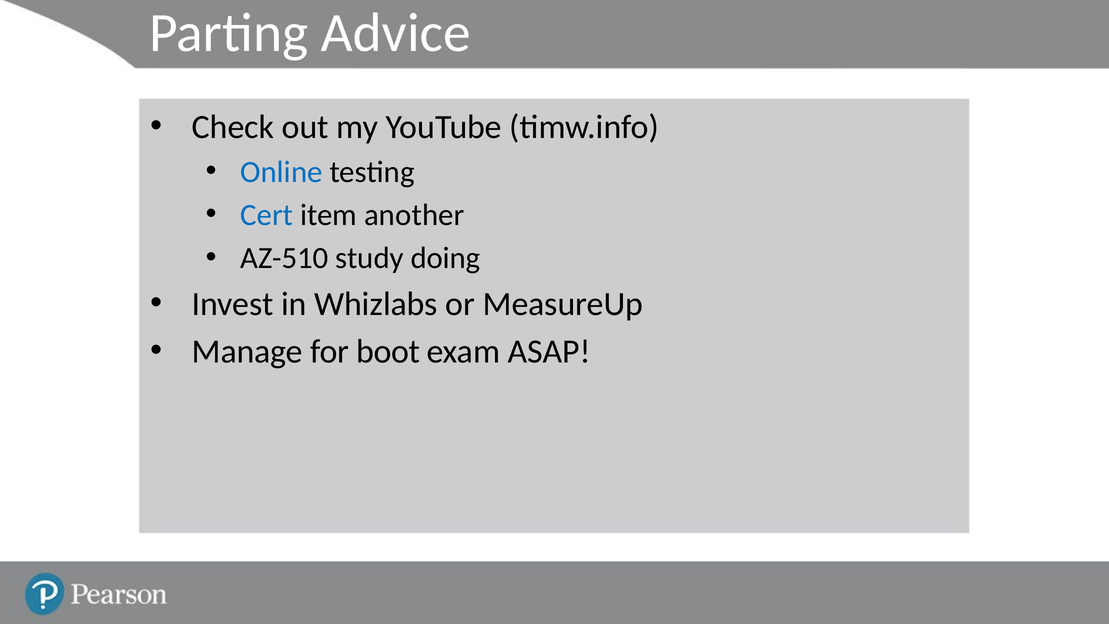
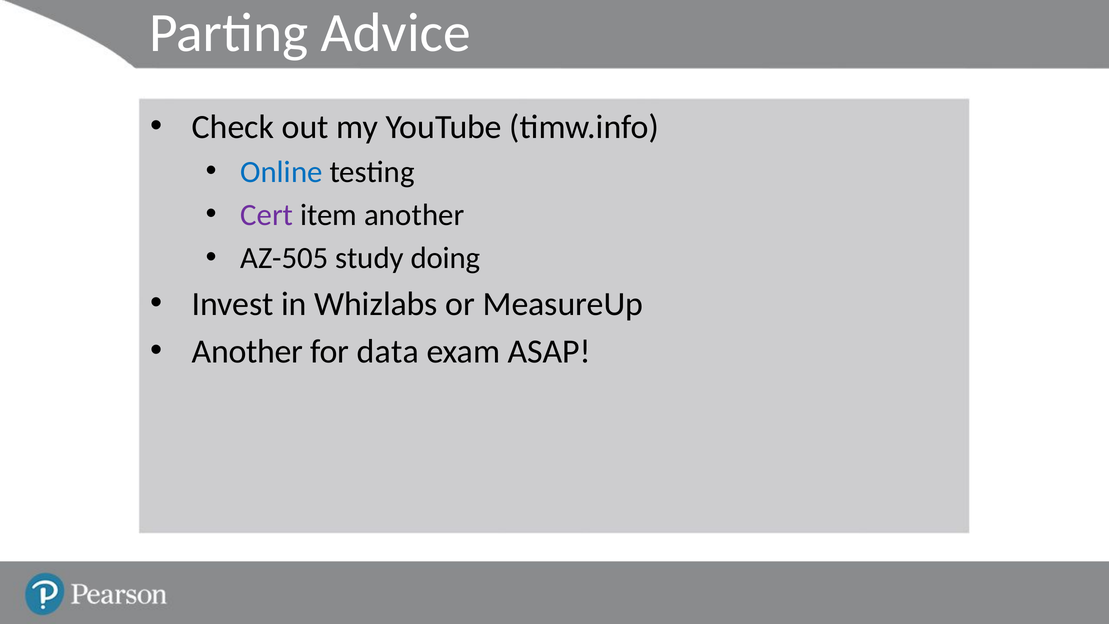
Cert colour: blue -> purple
AZ-510: AZ-510 -> AZ-505
Manage at (247, 351): Manage -> Another
boot: boot -> data
